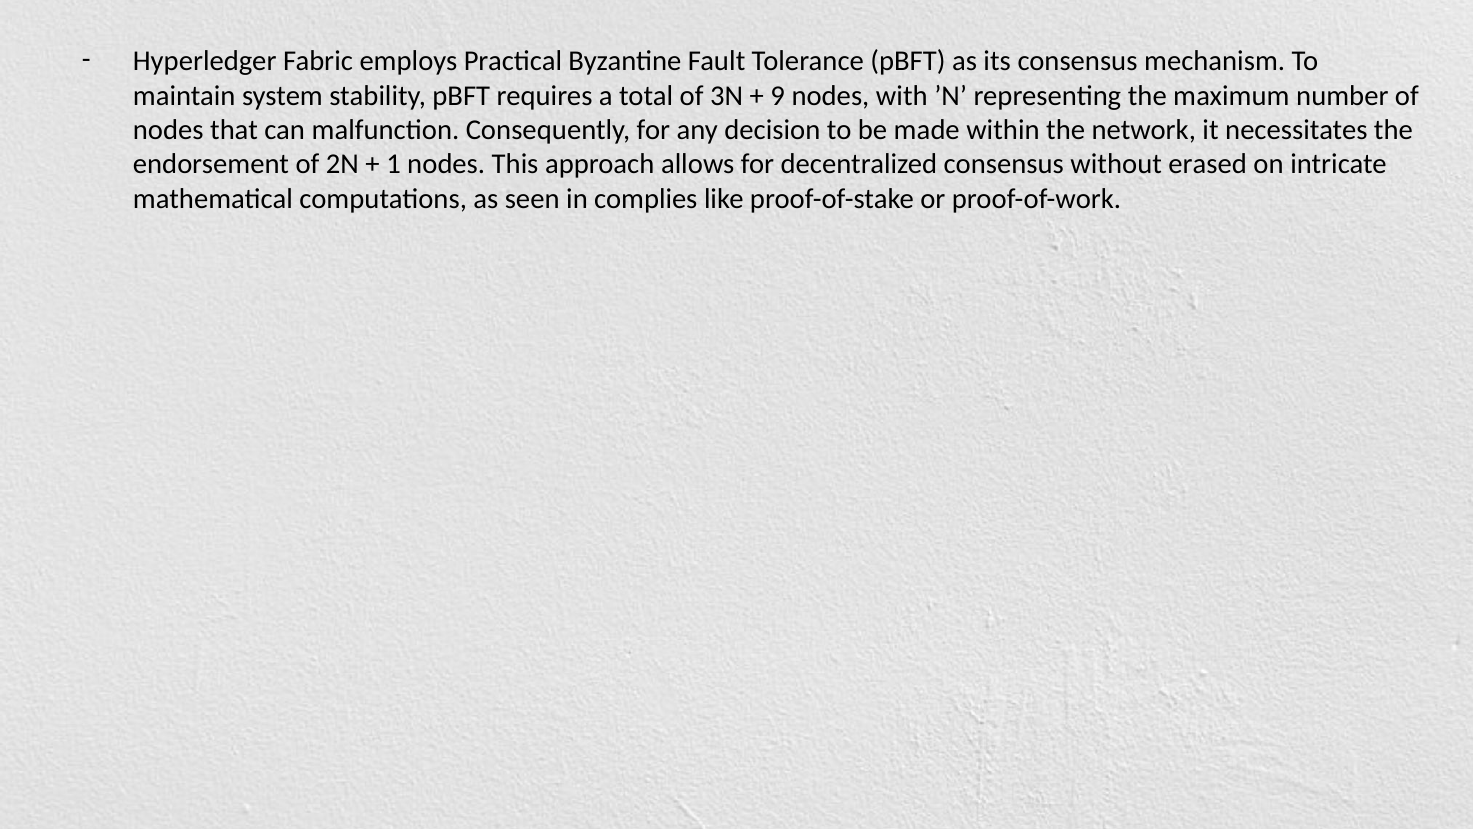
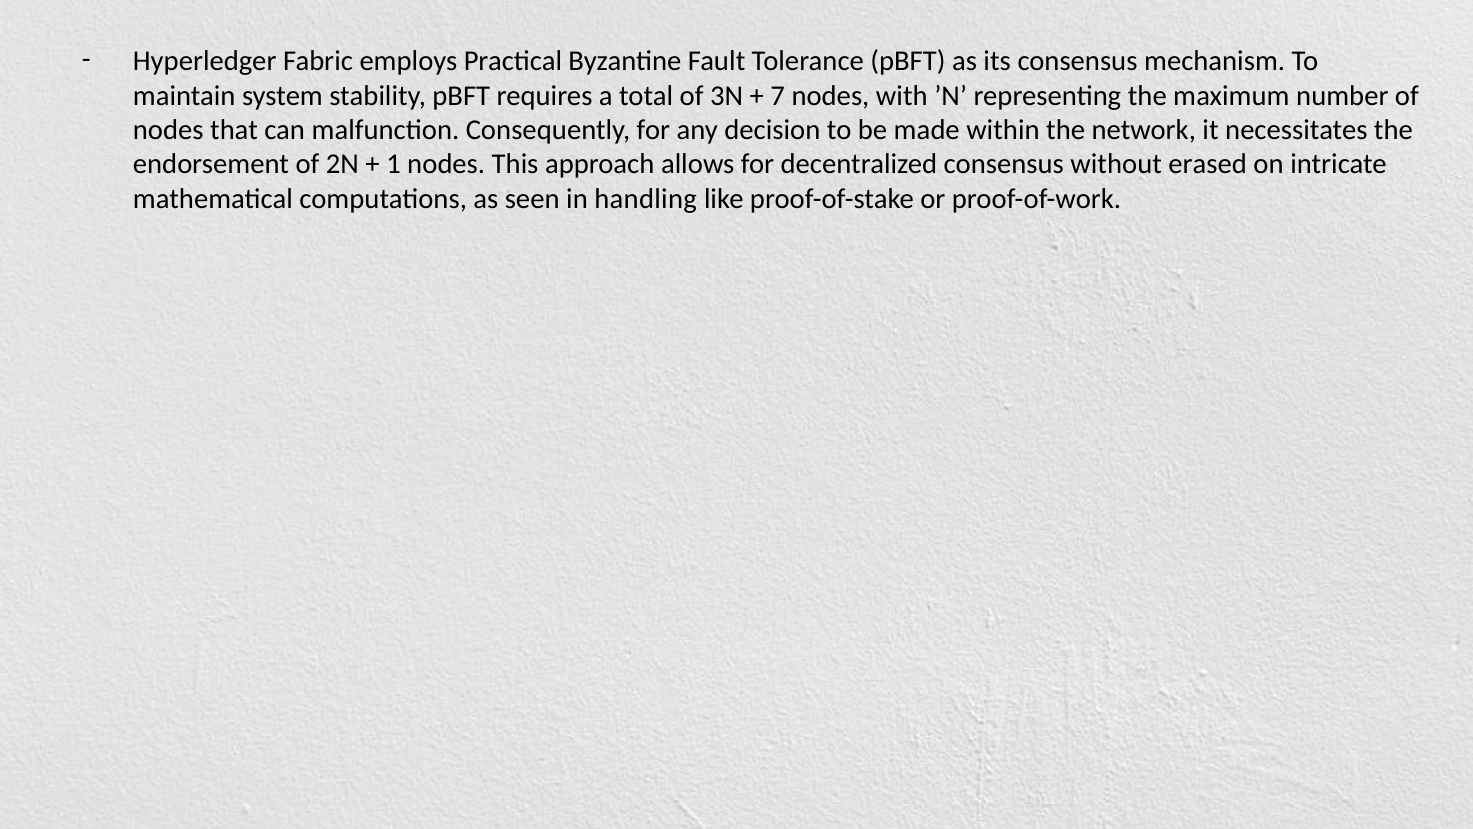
9: 9 -> 7
complies: complies -> handling
